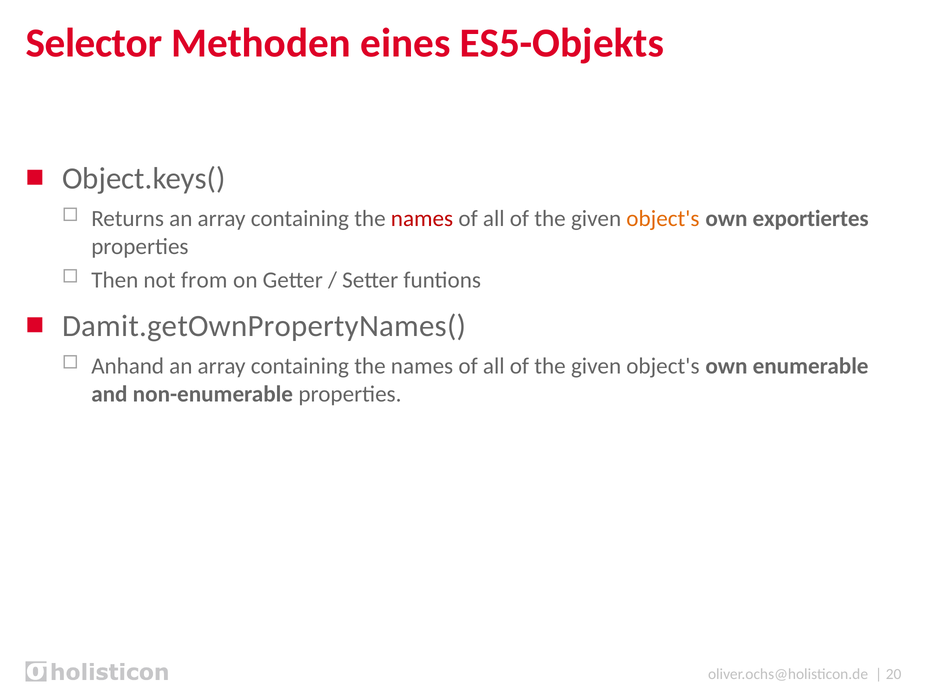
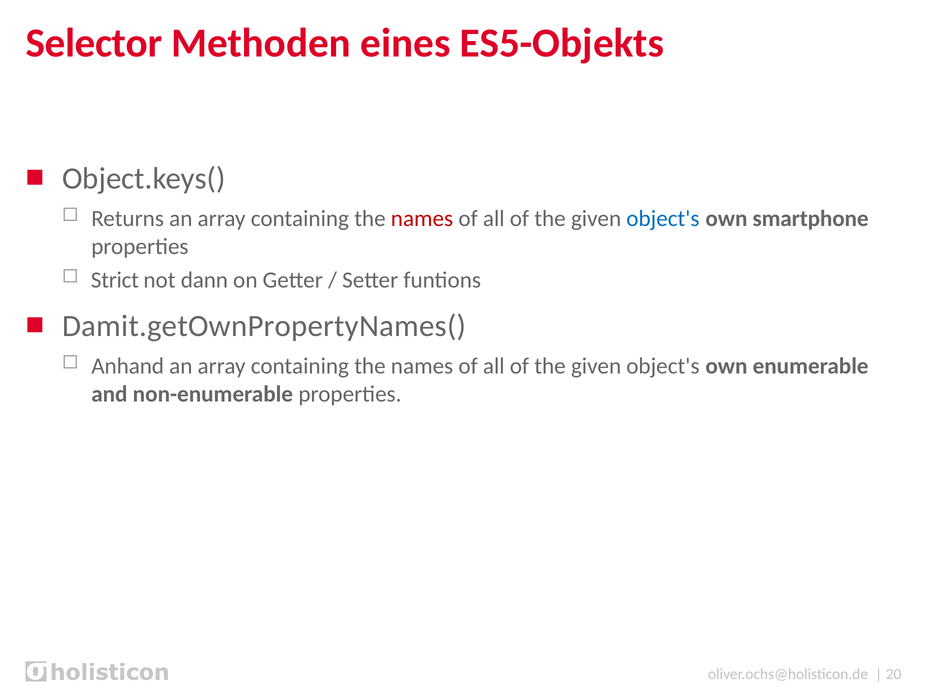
object's at (663, 219) colour: orange -> blue
exportiertes: exportiertes -> smartphone
Then: Then -> Strict
from: from -> dann
